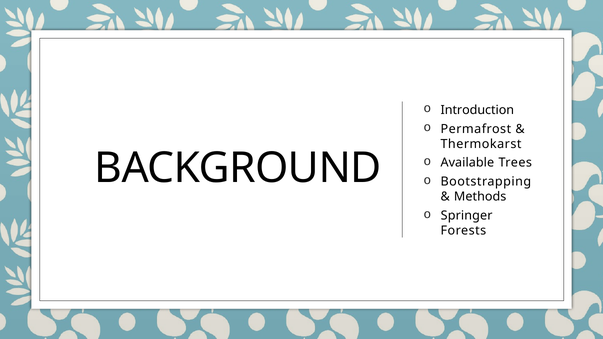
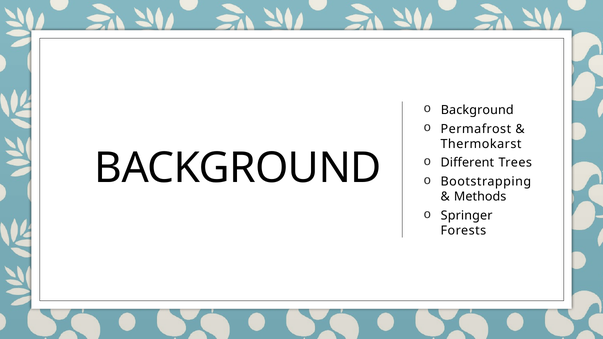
Introduction at (477, 110): Introduction -> Background
Available: Available -> Different
